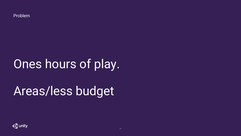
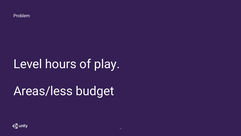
Ones: Ones -> Level
